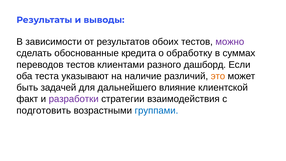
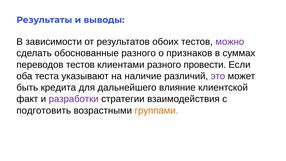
обоснованные кредита: кредита -> разного
обработку: обработку -> признаков
дашборд: дашборд -> провести
это colour: orange -> purple
задачей: задачей -> кредита
группами colour: blue -> orange
